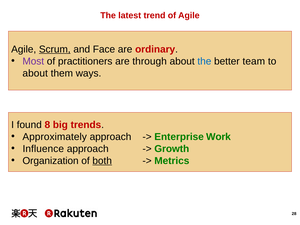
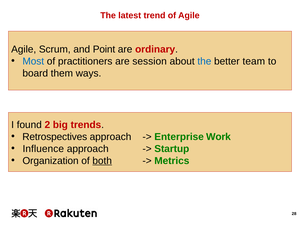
Scrum underline: present -> none
Face: Face -> Point
Most colour: purple -> blue
through: through -> session
about at (35, 73): about -> board
8: 8 -> 2
Approximately: Approximately -> Retrospectives
Growth: Growth -> Startup
